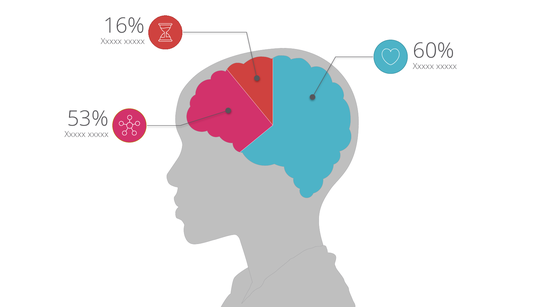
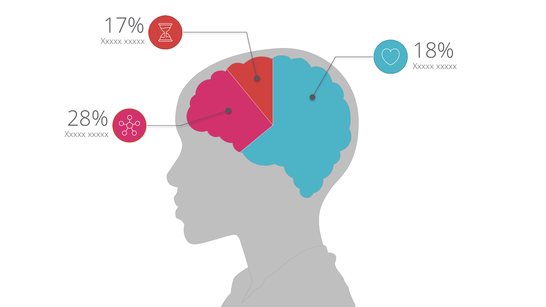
16%: 16% -> 17%
60%: 60% -> 18%
53%: 53% -> 28%
